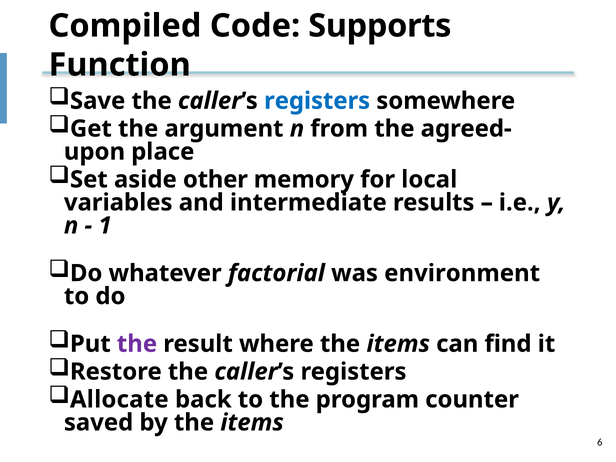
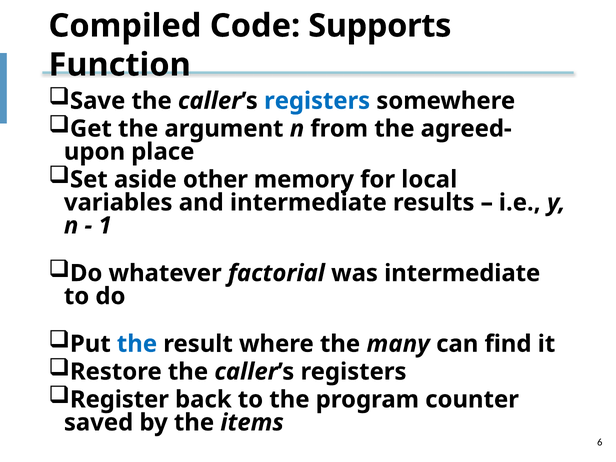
was environment: environment -> intermediate
the at (137, 344) colour: purple -> blue
where the items: items -> many
Allocate: Allocate -> Register
